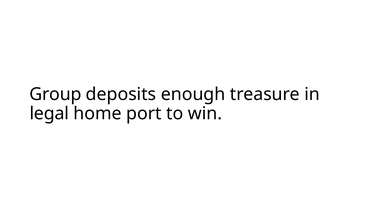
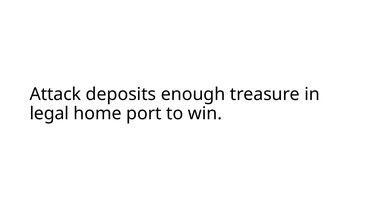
Group: Group -> Attack
